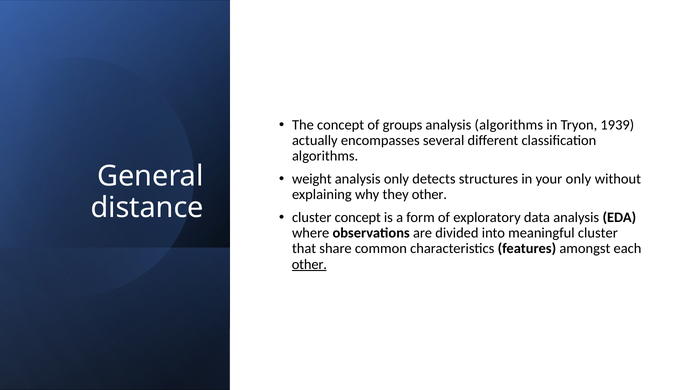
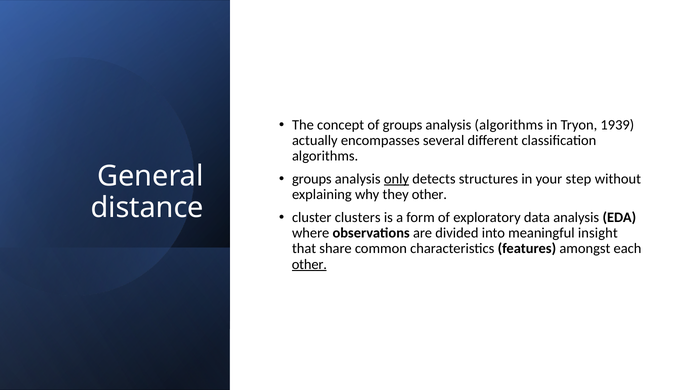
weight at (312, 179): weight -> groups
only at (396, 179) underline: none -> present
your only: only -> step
cluster concept: concept -> clusters
meaningful cluster: cluster -> insight
